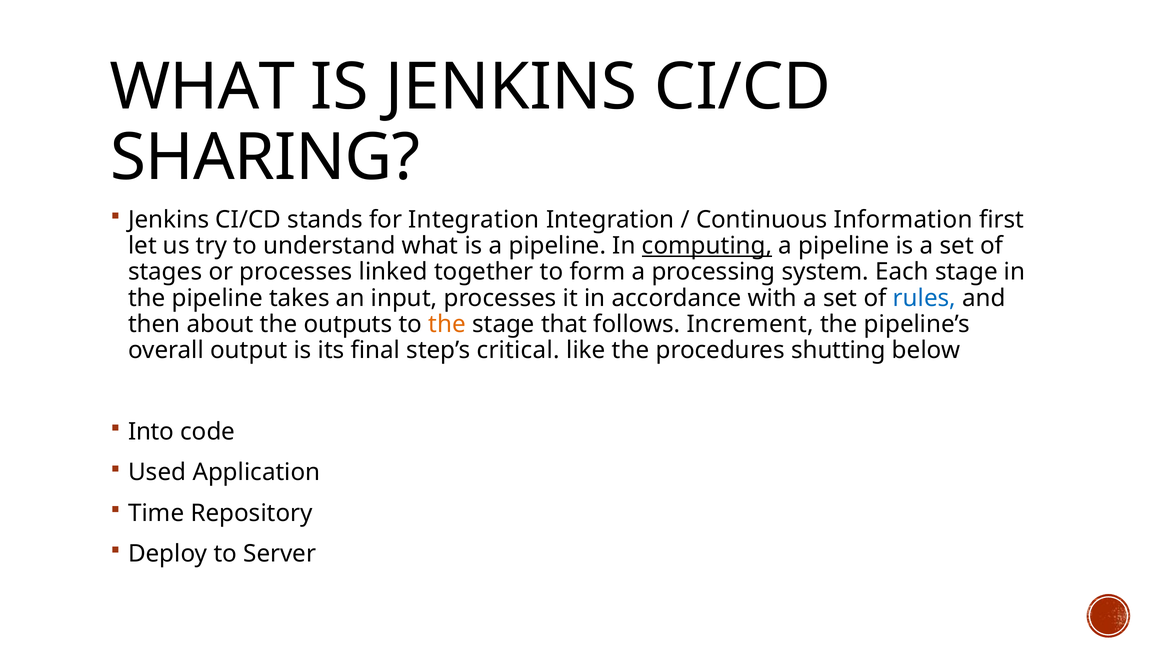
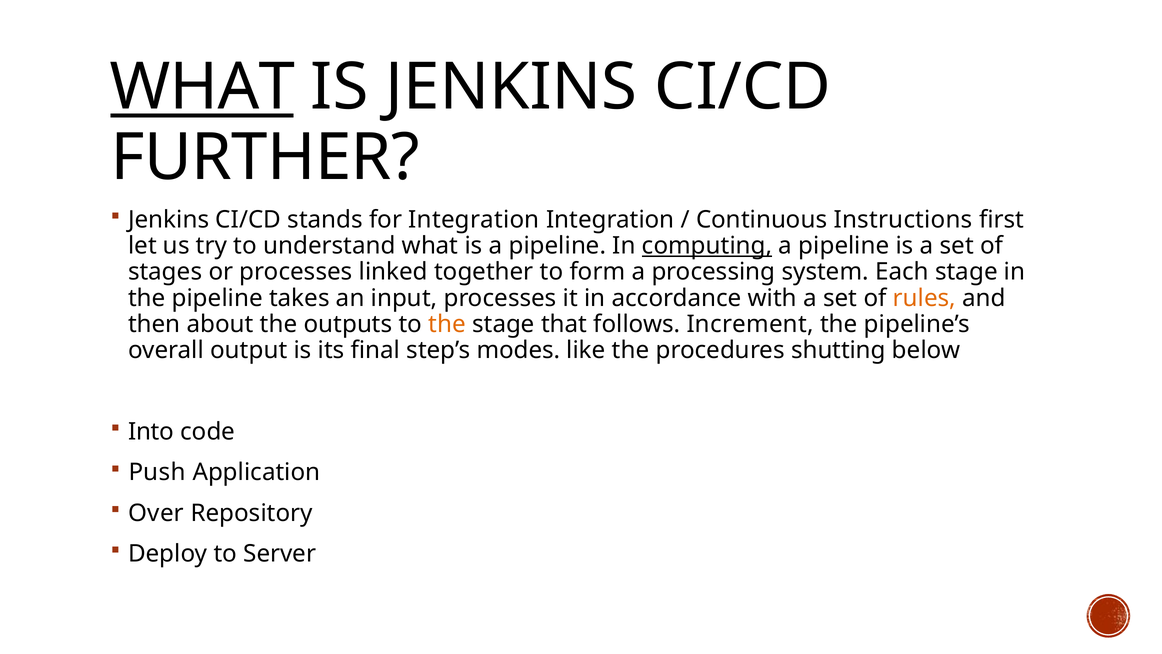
WHAT at (202, 87) underline: none -> present
SHARING: SHARING -> FURTHER
Information: Information -> Instructions
rules colour: blue -> orange
critical: critical -> modes
Used: Used -> Push
Time: Time -> Over
